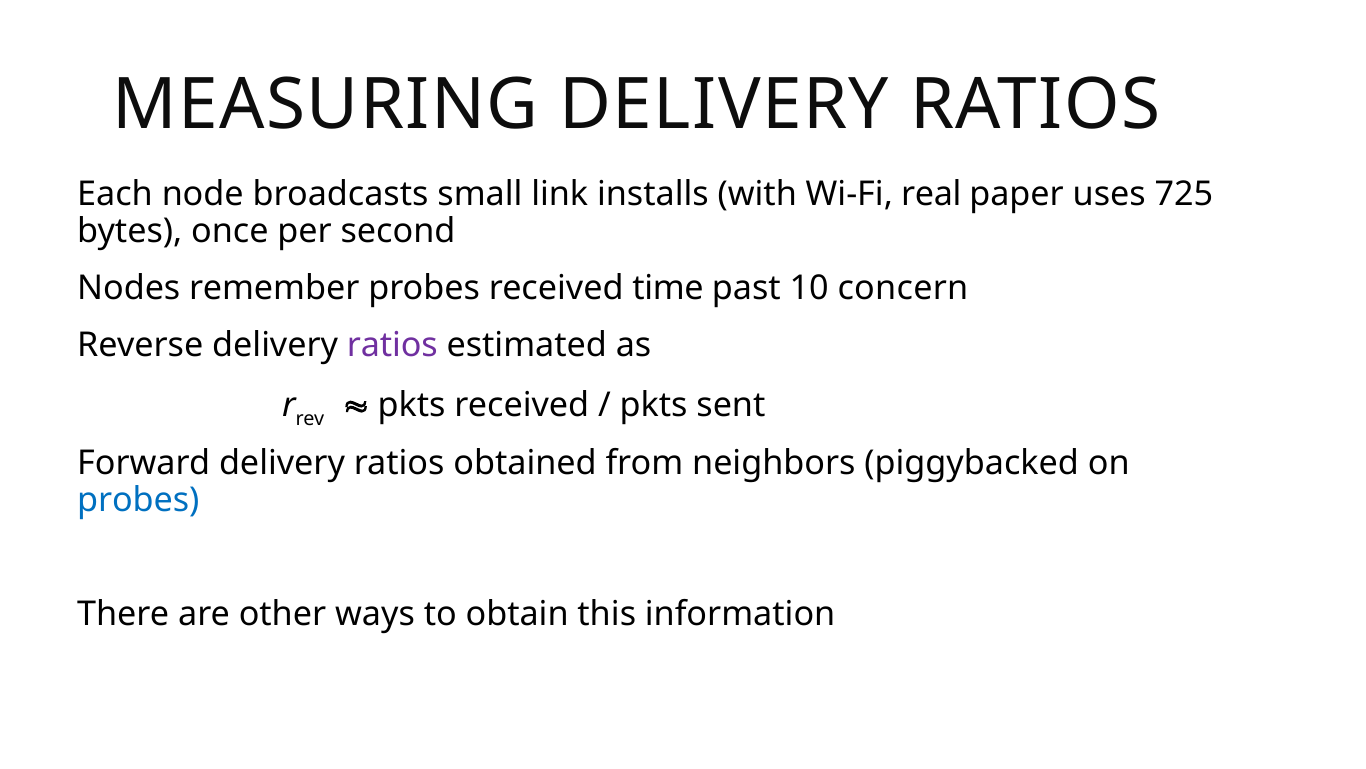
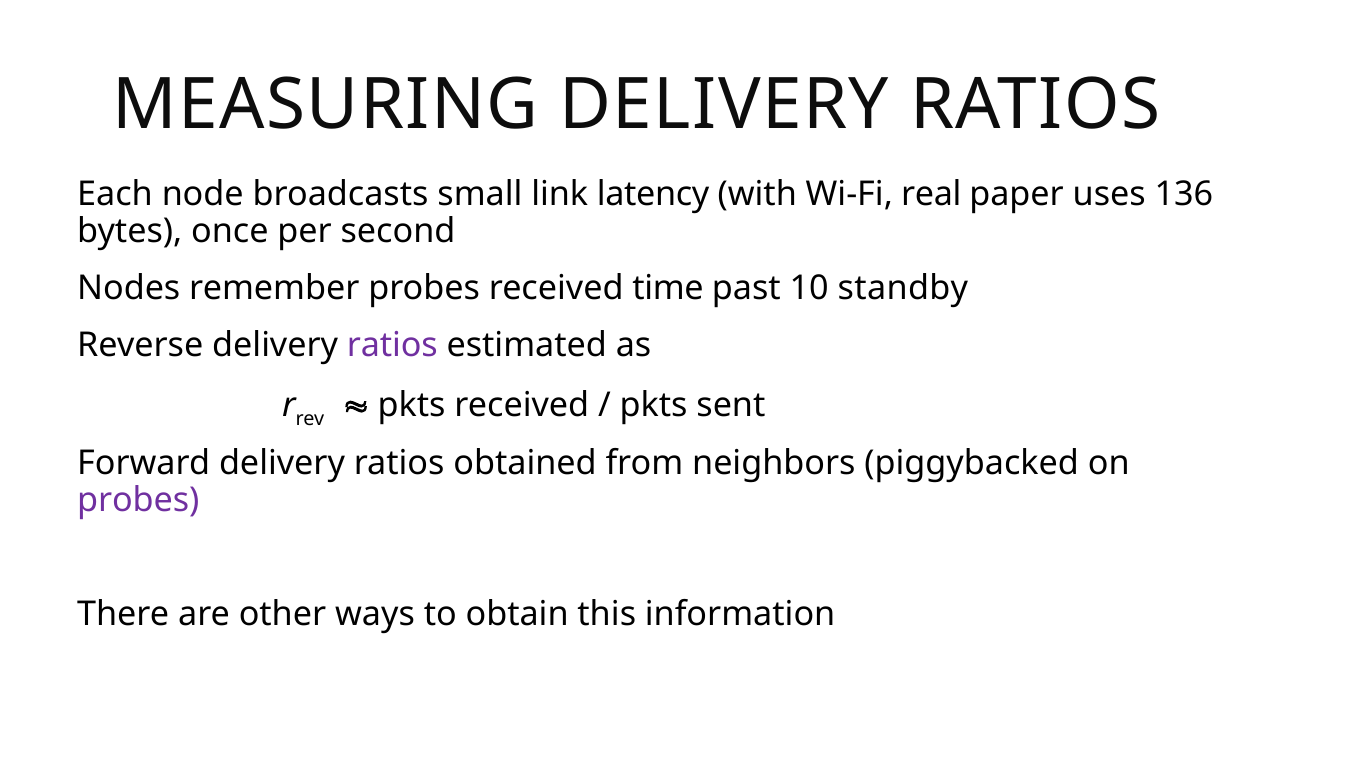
installs: installs -> latency
725: 725 -> 136
concern: concern -> standby
probes at (138, 500) colour: blue -> purple
